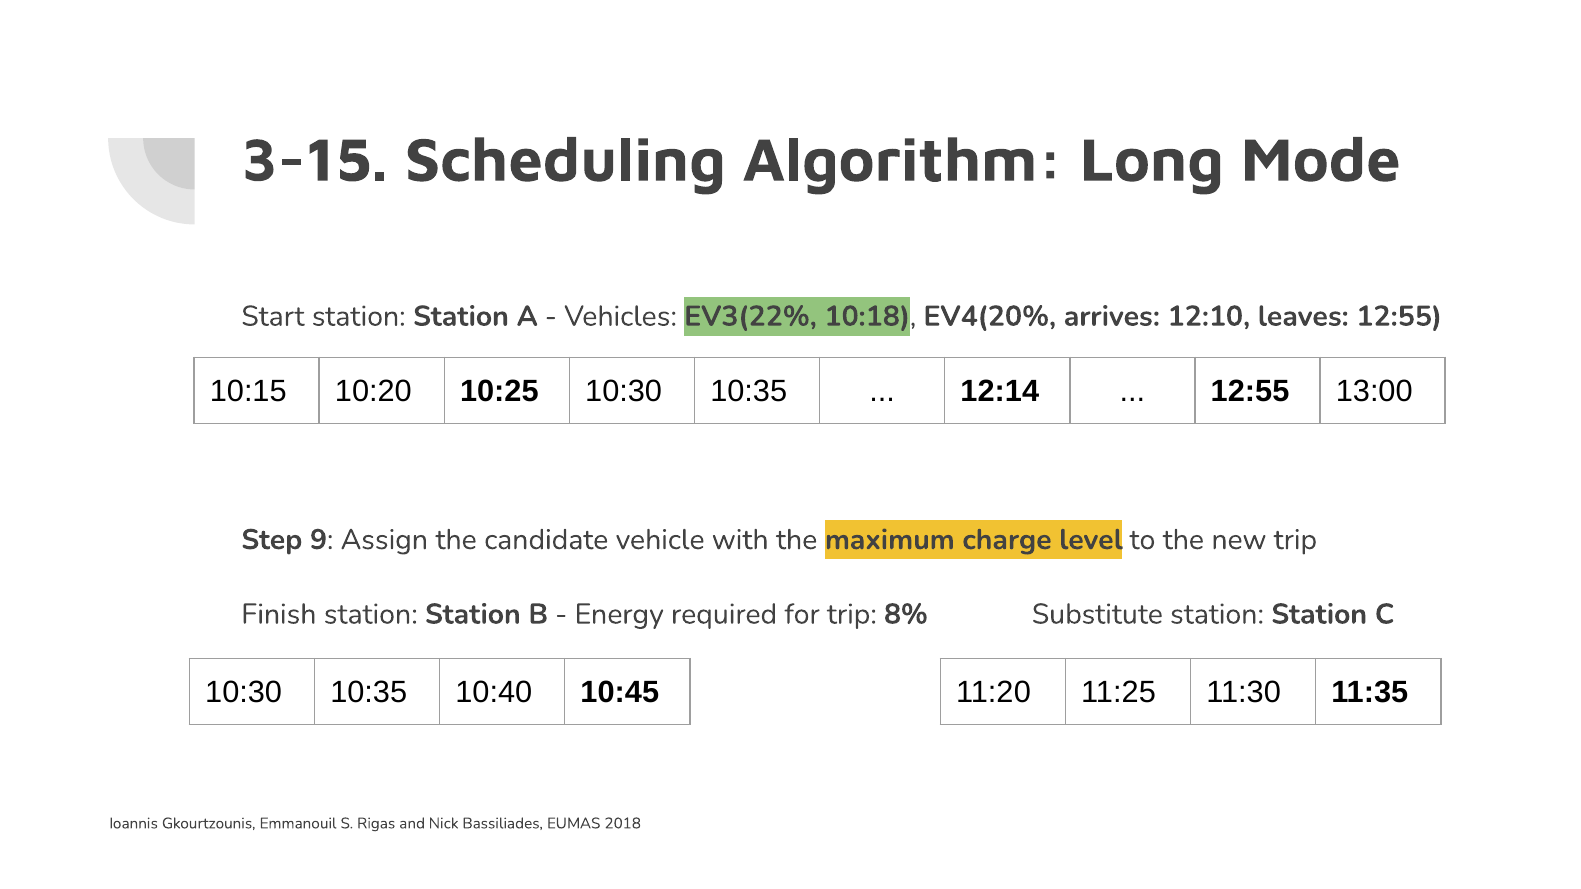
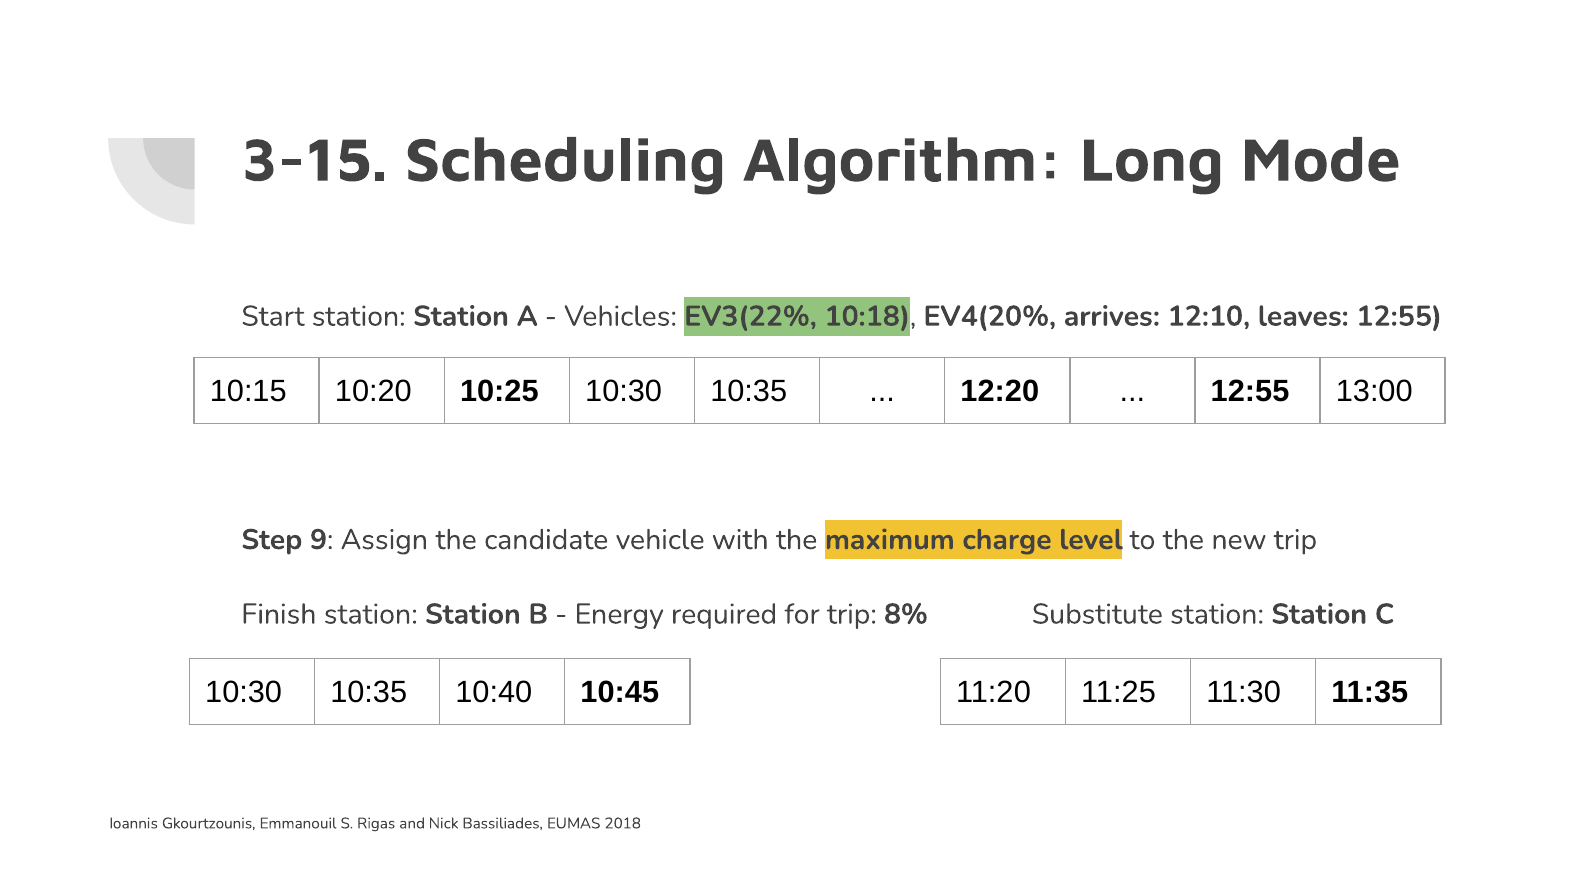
12:14: 12:14 -> 12:20
